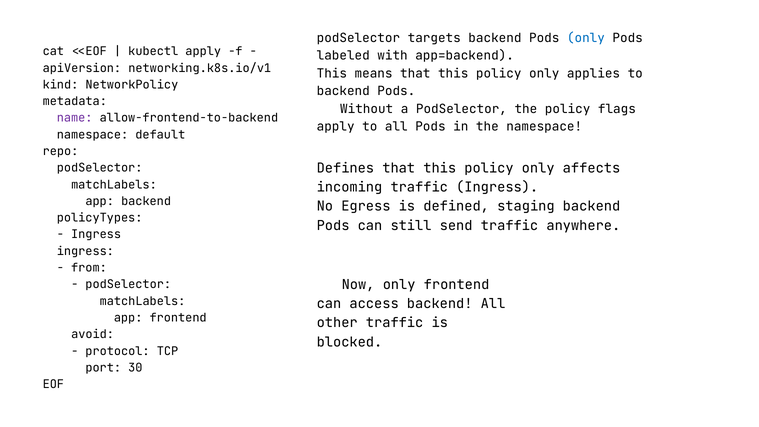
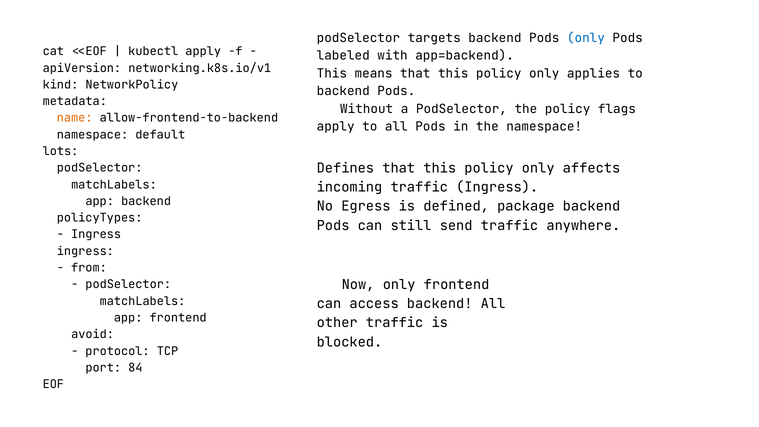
name colour: purple -> orange
repo: repo -> lots
staging: staging -> package
30: 30 -> 84
